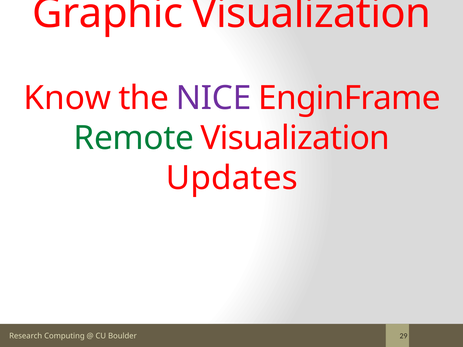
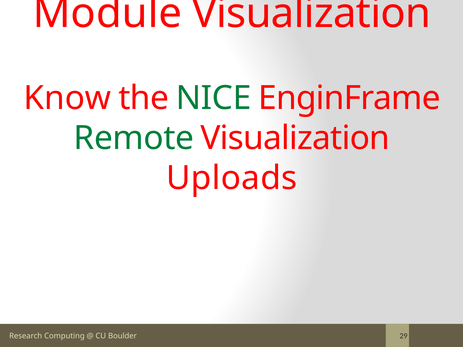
Graphic: Graphic -> Module
NICE colour: purple -> green
Updates: Updates -> Uploads
